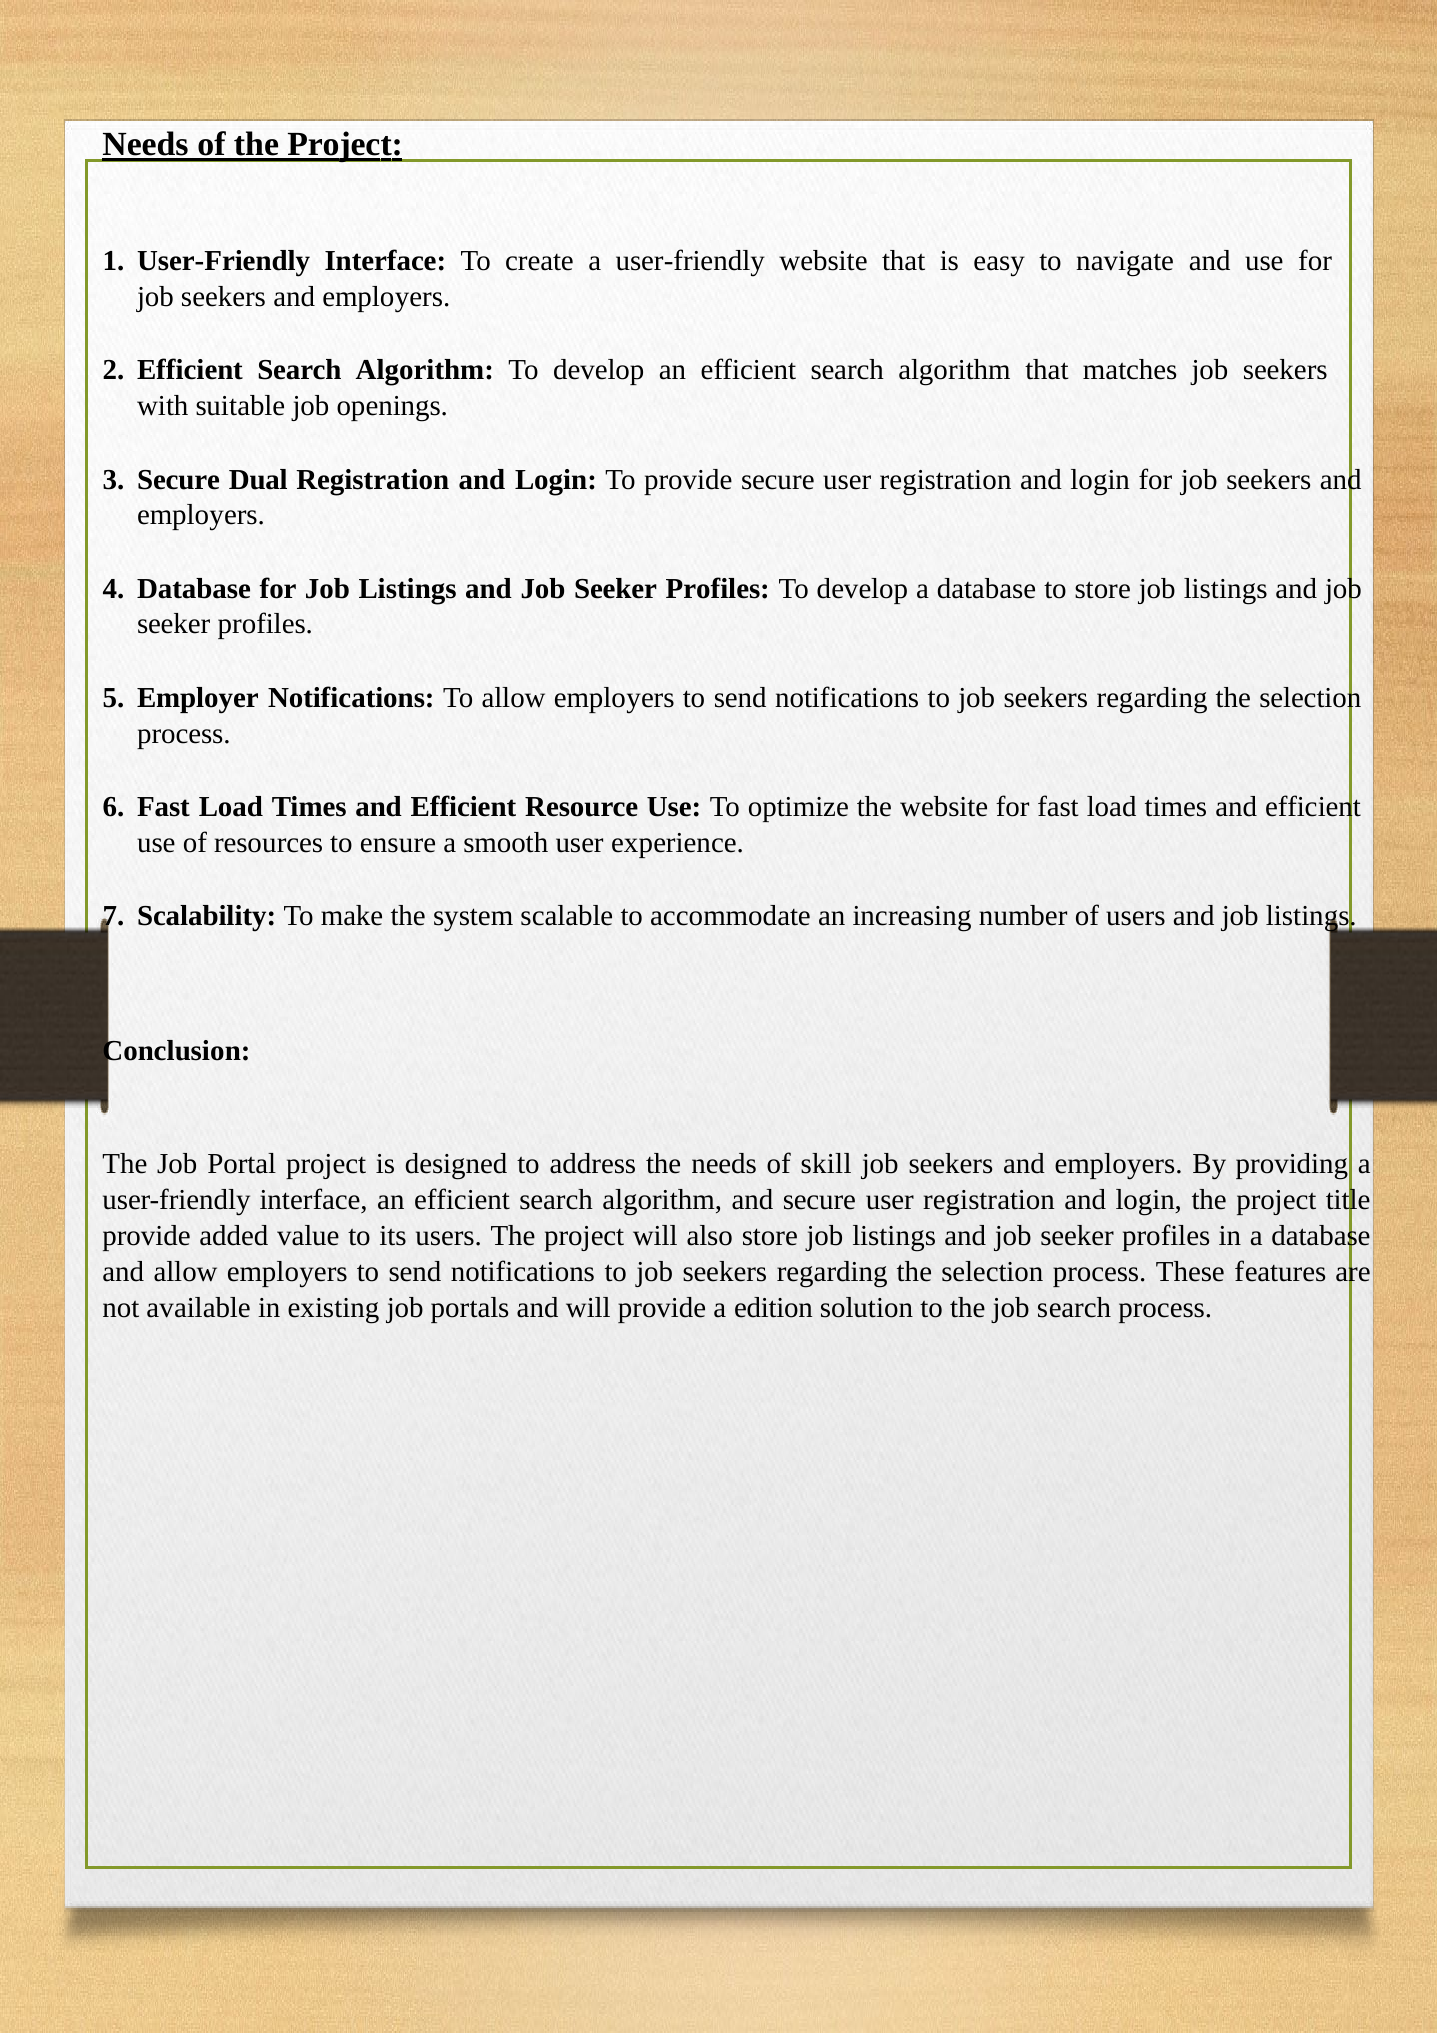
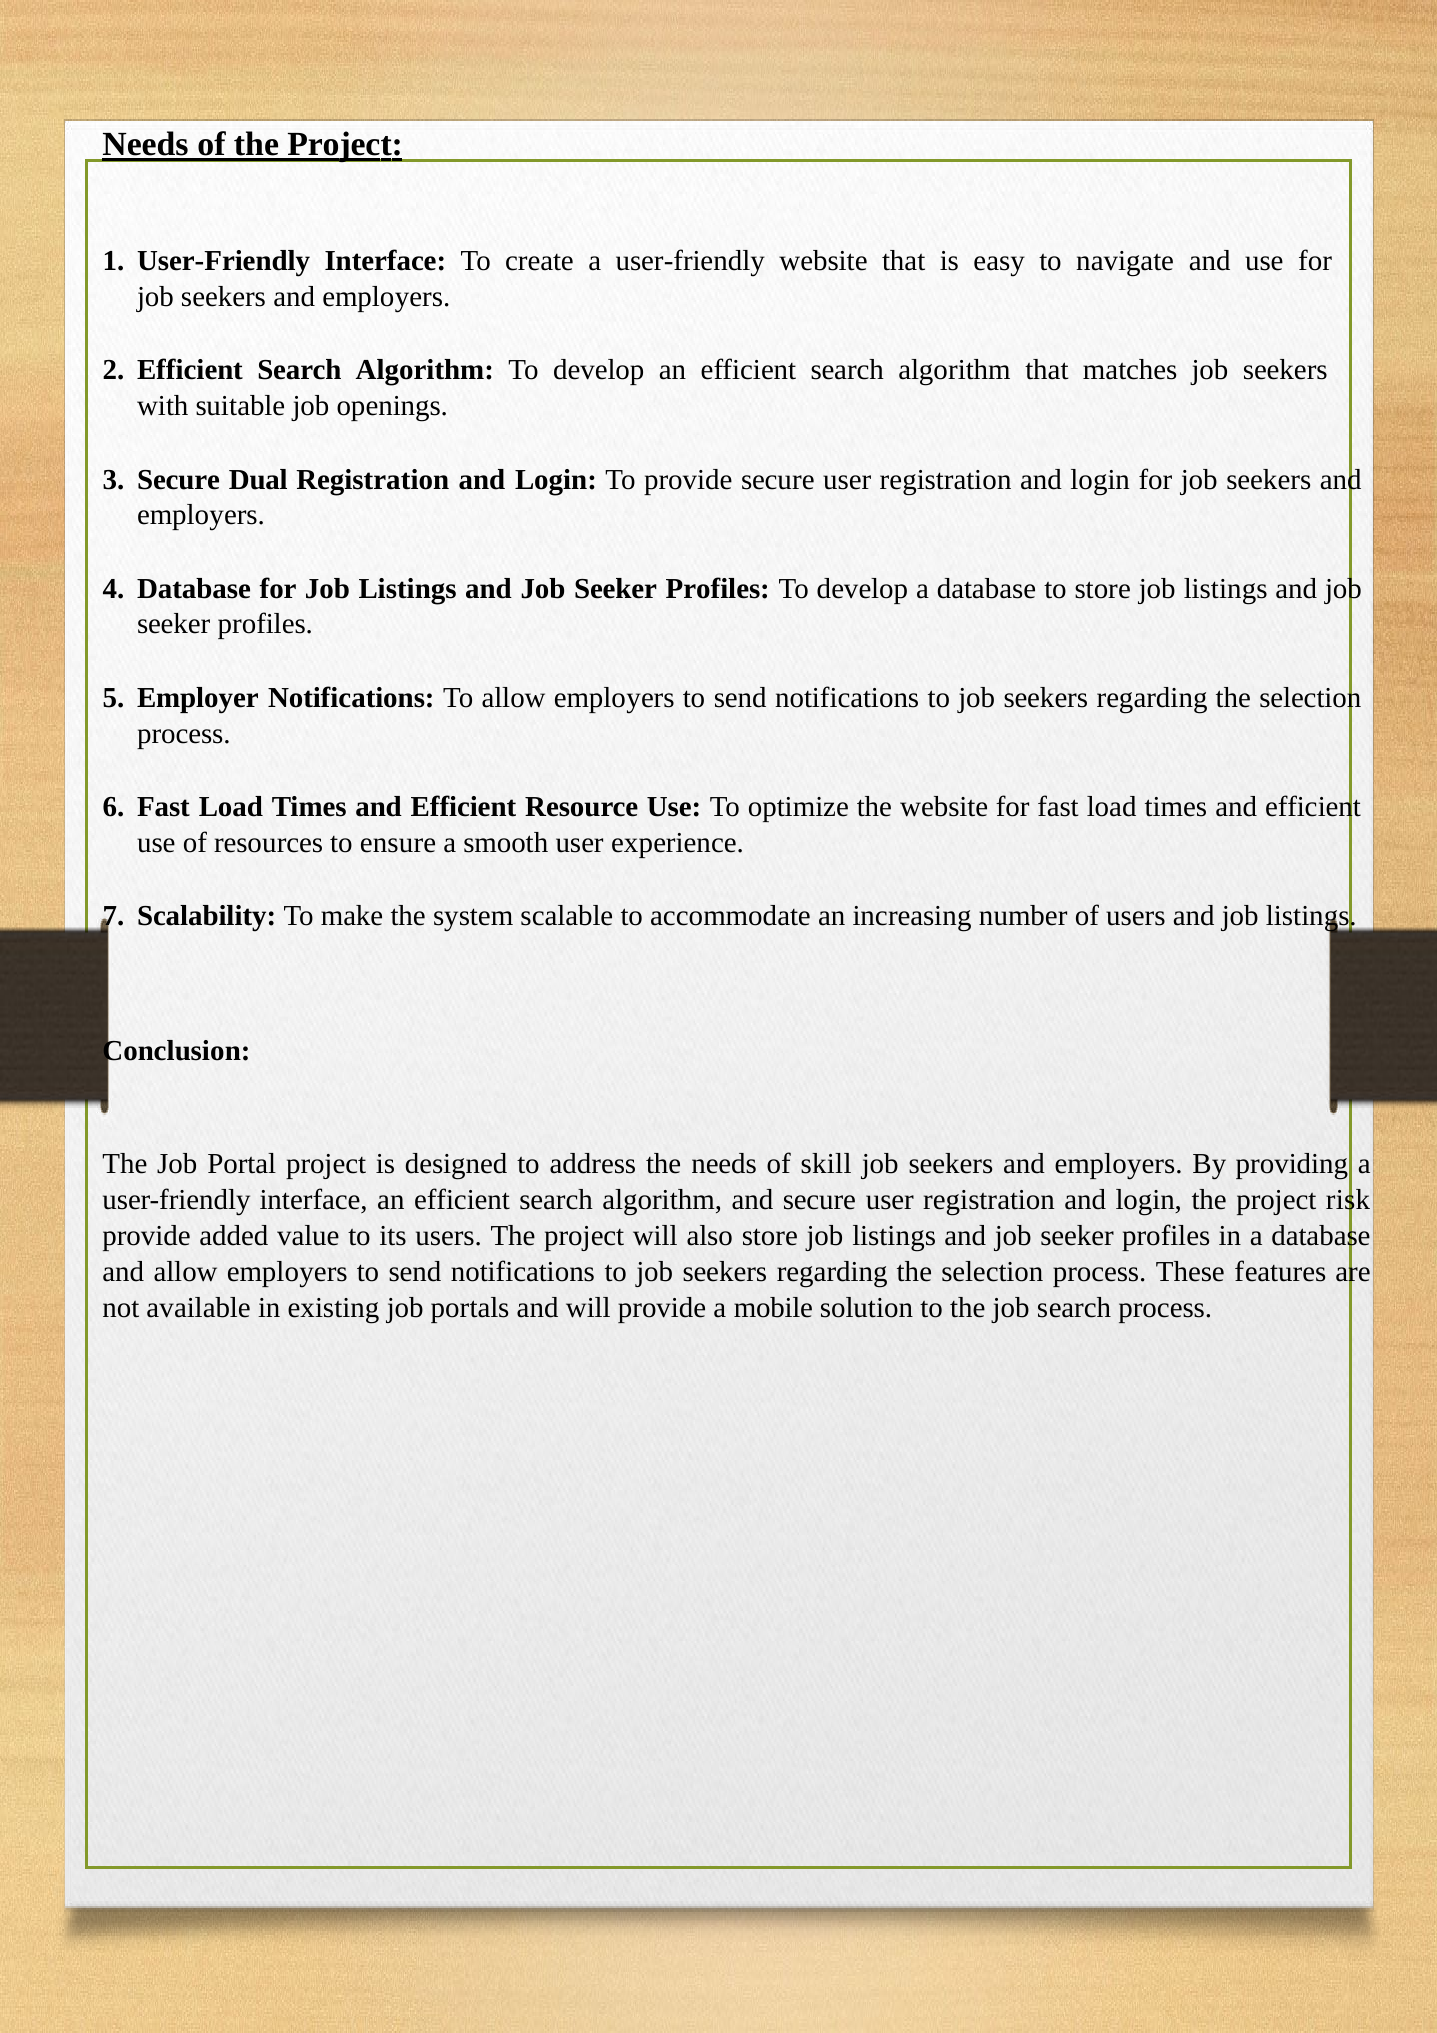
title: title -> risk
edition: edition -> mobile
